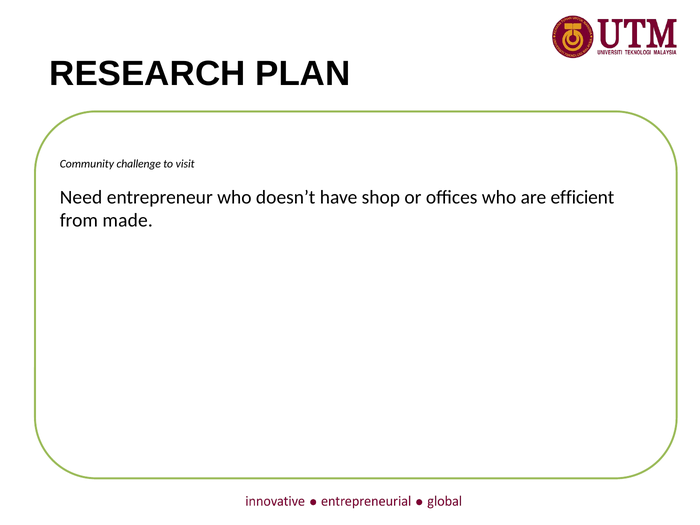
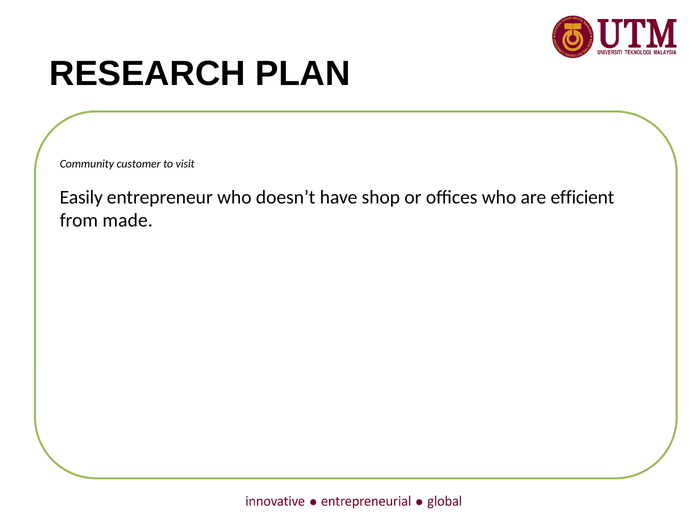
challenge: challenge -> customer
Need: Need -> Easily
